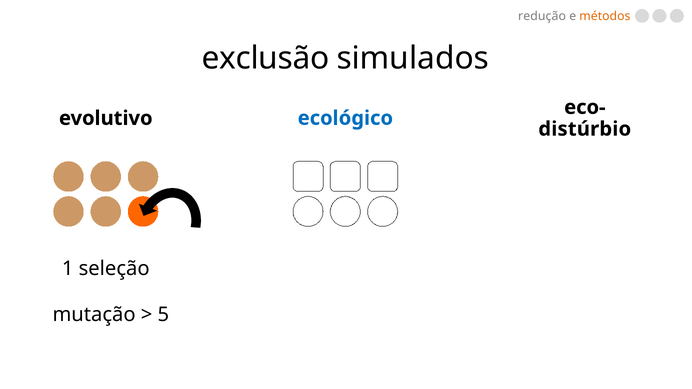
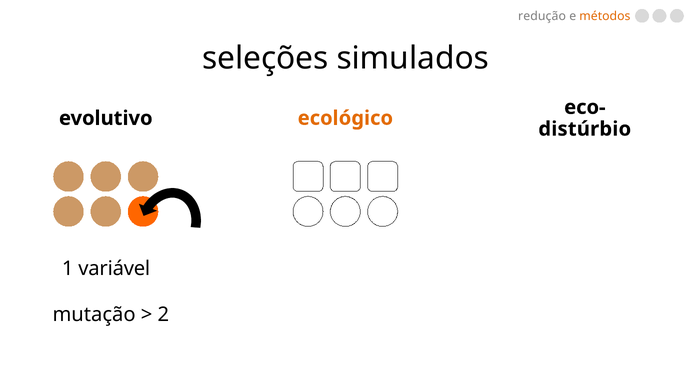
exclusão: exclusão -> seleções
ecológico colour: blue -> orange
seleção: seleção -> variável
5: 5 -> 2
